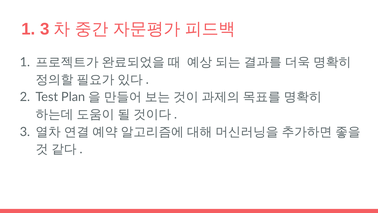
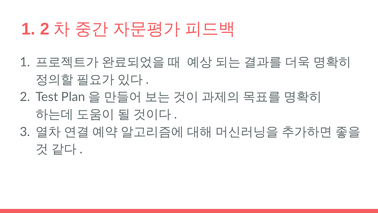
1 3: 3 -> 2
